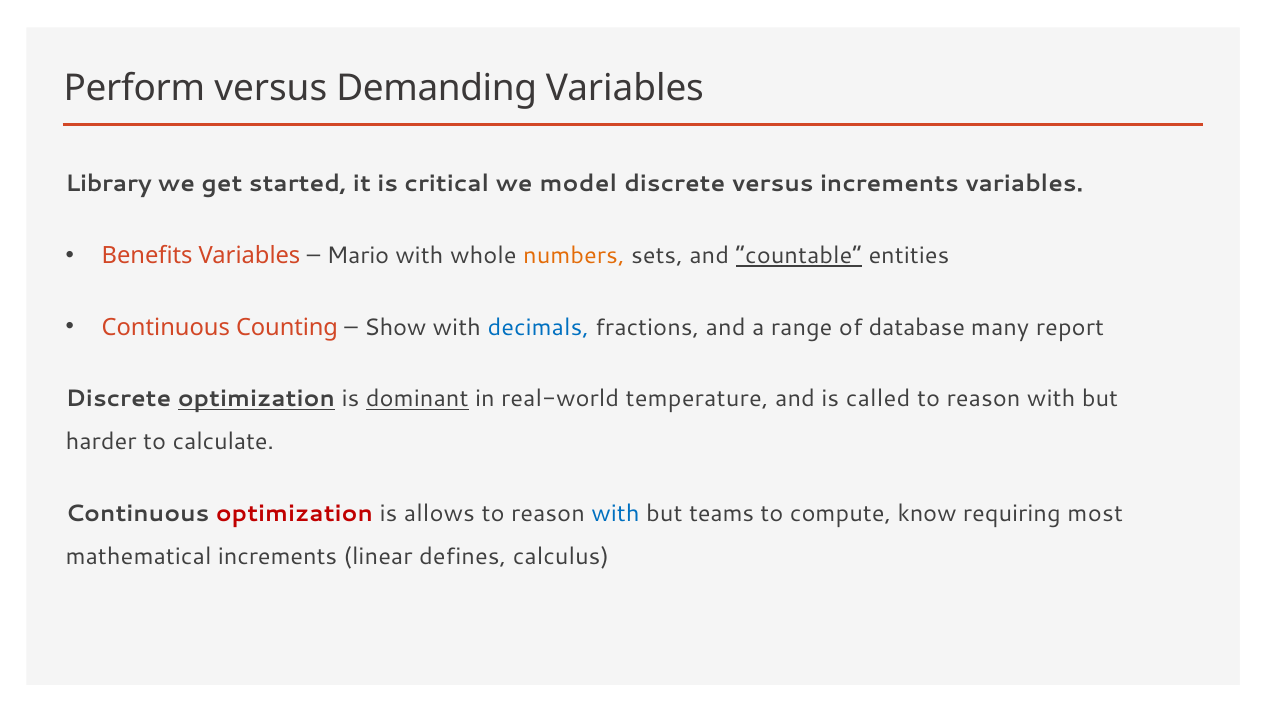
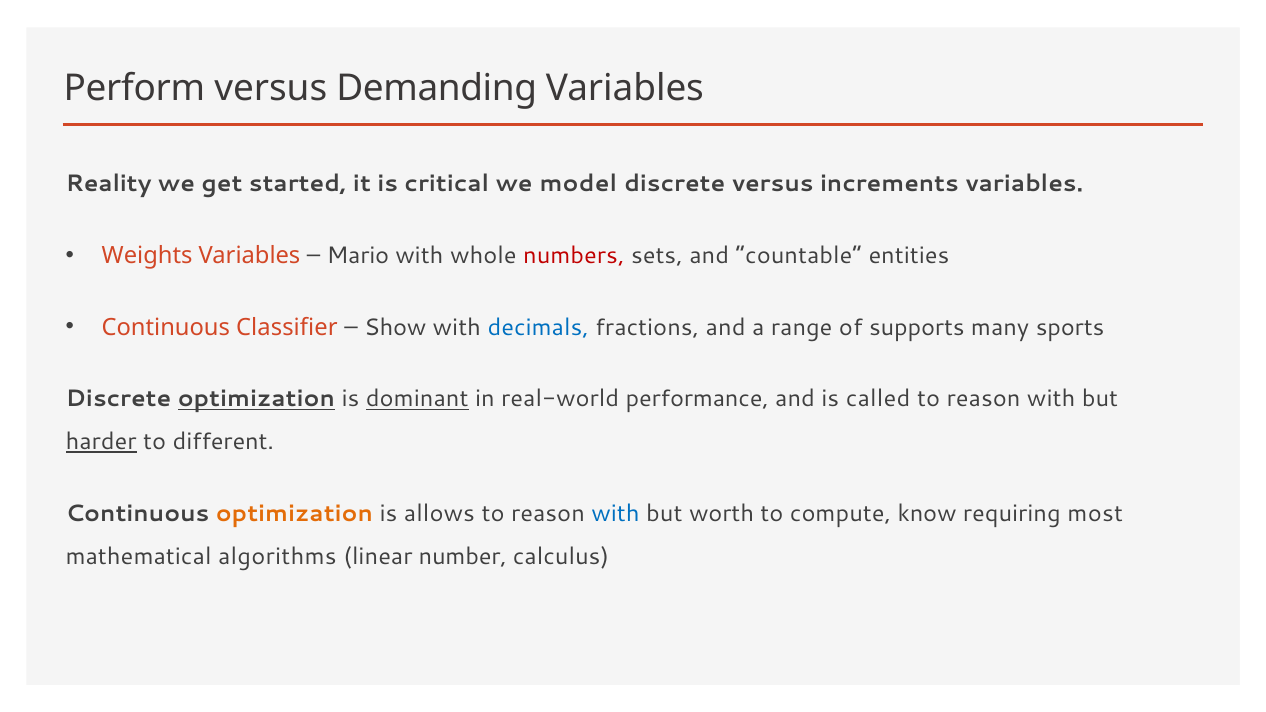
Library: Library -> Reality
Benefits: Benefits -> Weights
numbers colour: orange -> red
countable underline: present -> none
Counting: Counting -> Classifier
database: database -> supports
report: report -> sports
temperature: temperature -> performance
harder underline: none -> present
calculate: calculate -> different
optimization at (294, 514) colour: red -> orange
teams: teams -> worth
mathematical increments: increments -> algorithms
defines: defines -> number
